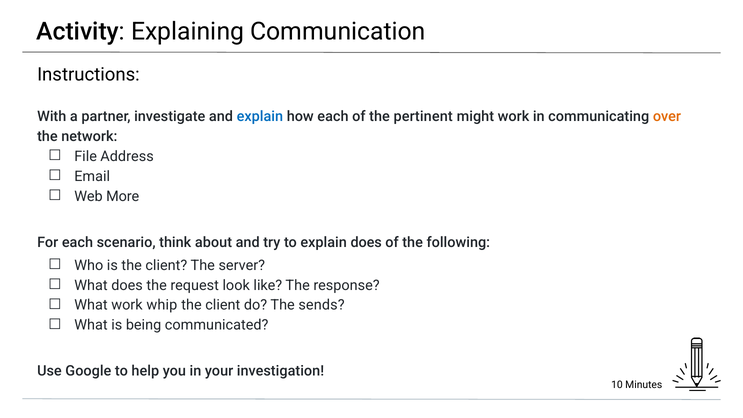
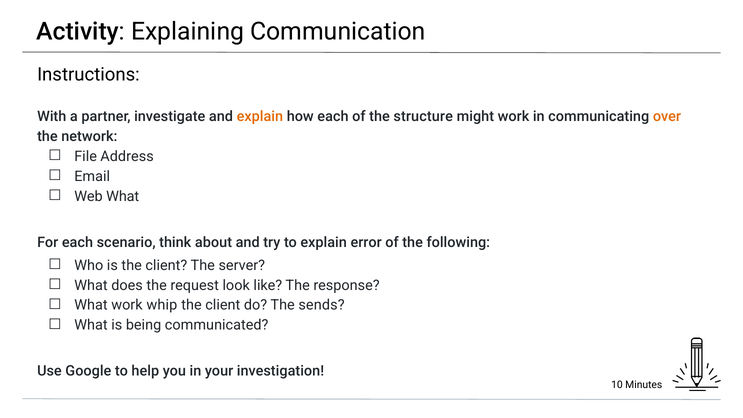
explain at (260, 117) colour: blue -> orange
pertinent: pertinent -> structure
Web More: More -> What
explain does: does -> error
